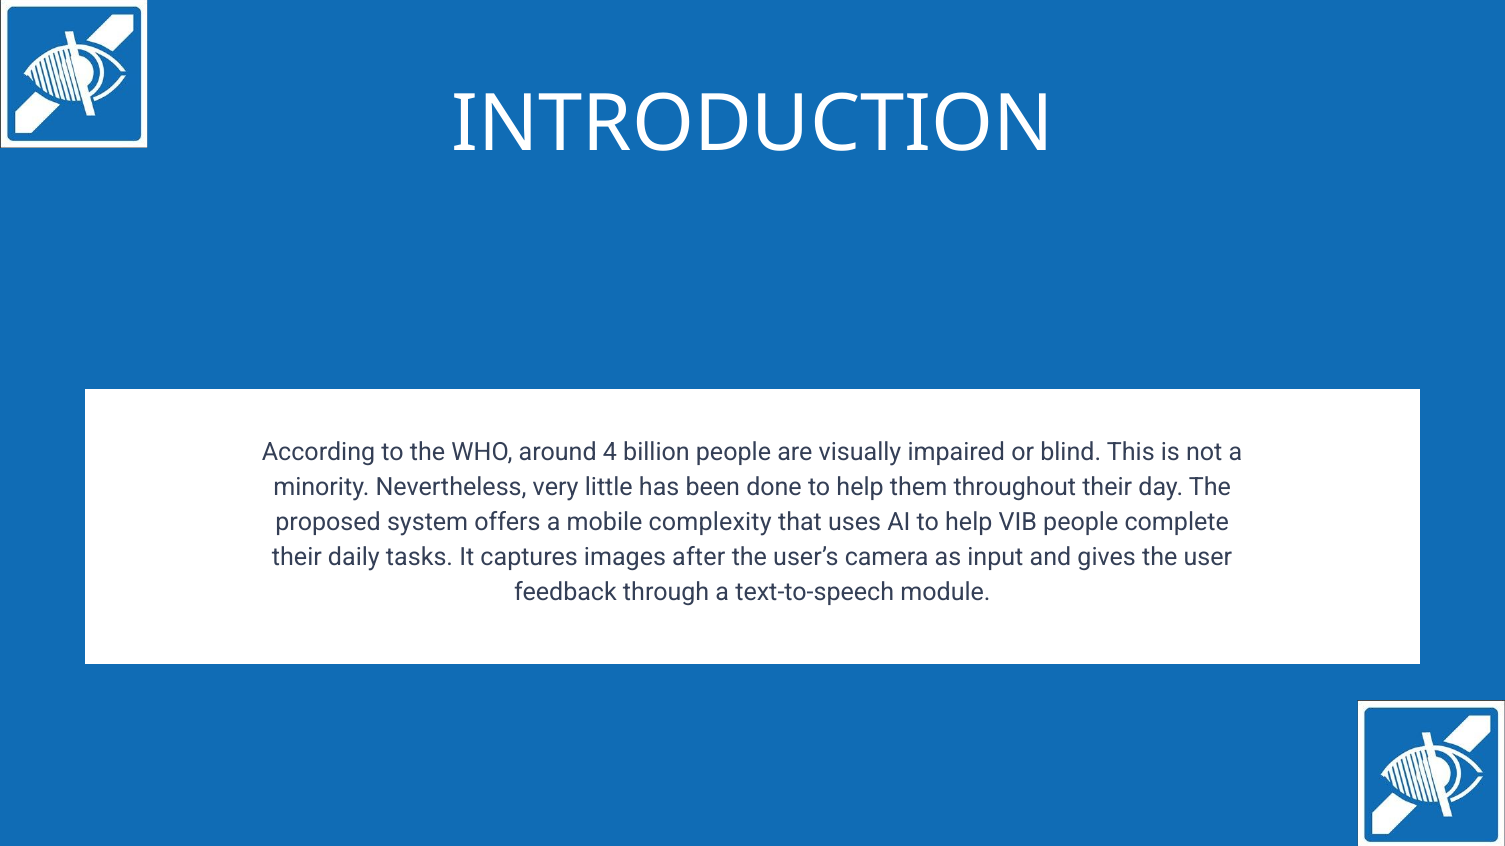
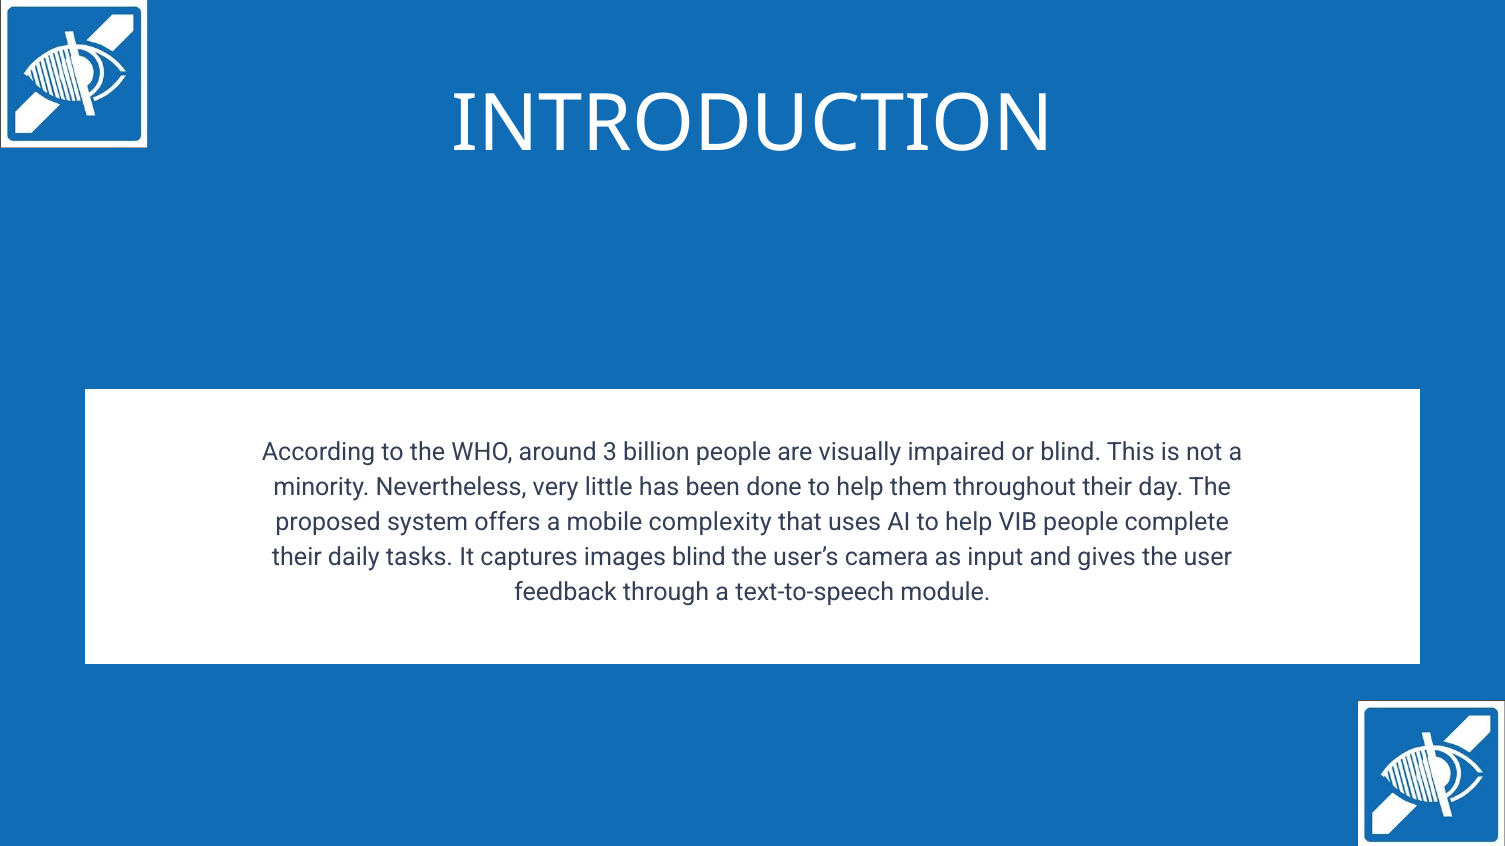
4: 4 -> 3
images after: after -> blind
